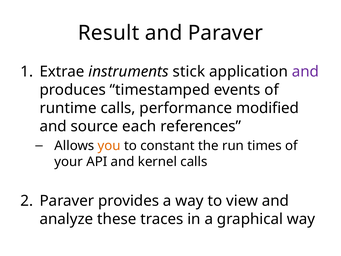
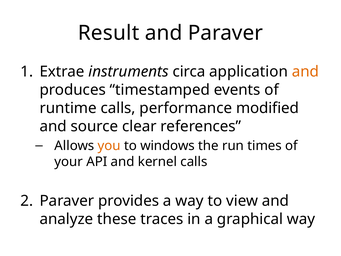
stick: stick -> circa
and at (305, 72) colour: purple -> orange
each: each -> clear
constant: constant -> windows
